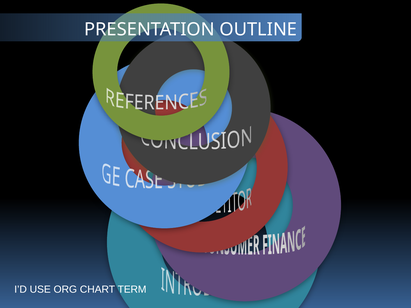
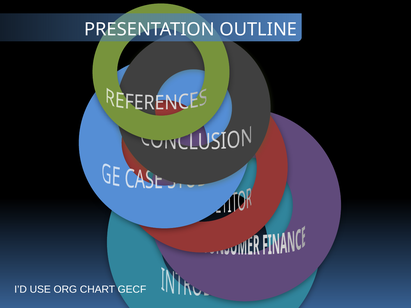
TERM: TERM -> GECF
